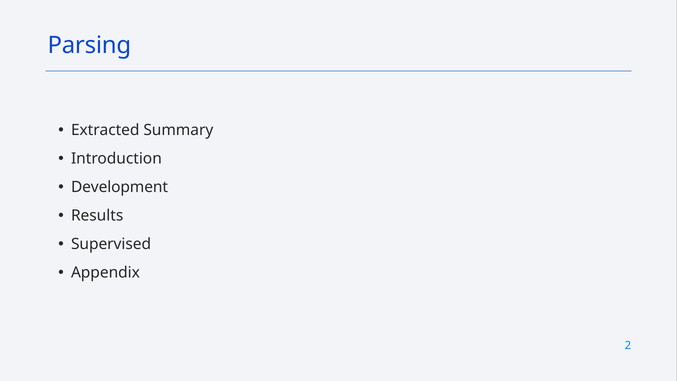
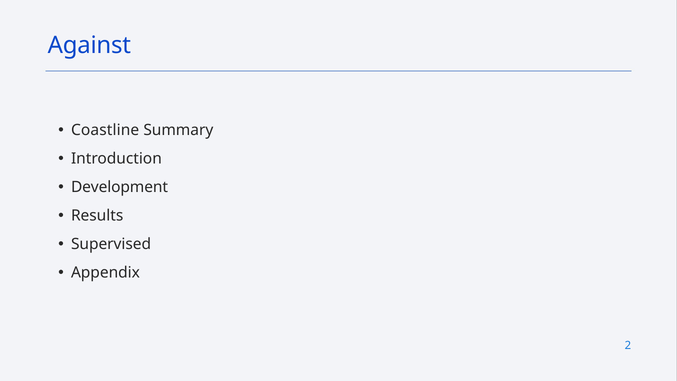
Parsing: Parsing -> Against
Extracted: Extracted -> Coastline
